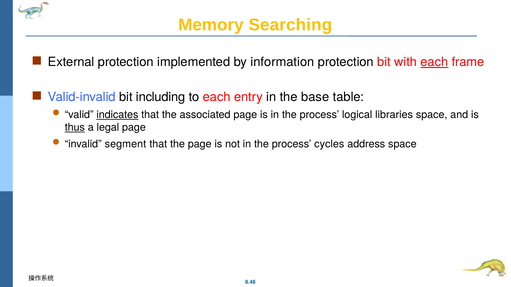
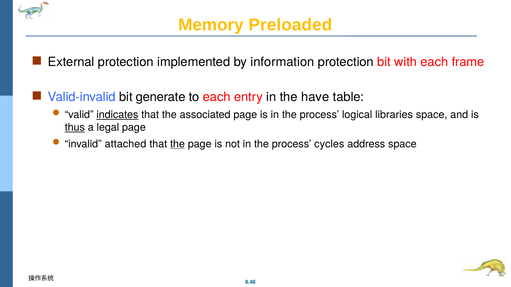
Searching: Searching -> Preloaded
each at (434, 62) underline: present -> none
including: including -> generate
base: base -> have
segment: segment -> attached
the at (178, 144) underline: none -> present
